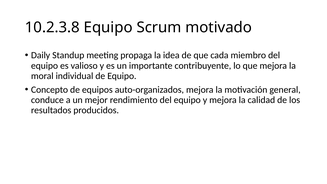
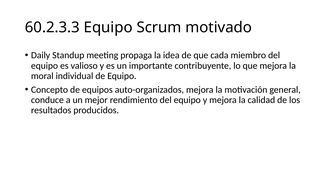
10.2.3.8: 10.2.3.8 -> 60.2.3.3
